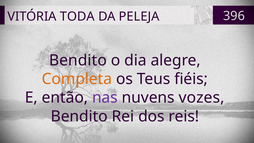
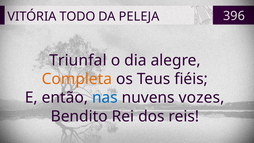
TODA: TODA -> TODO
Bendito at (78, 60): Bendito -> Triunfal
nas colour: purple -> blue
